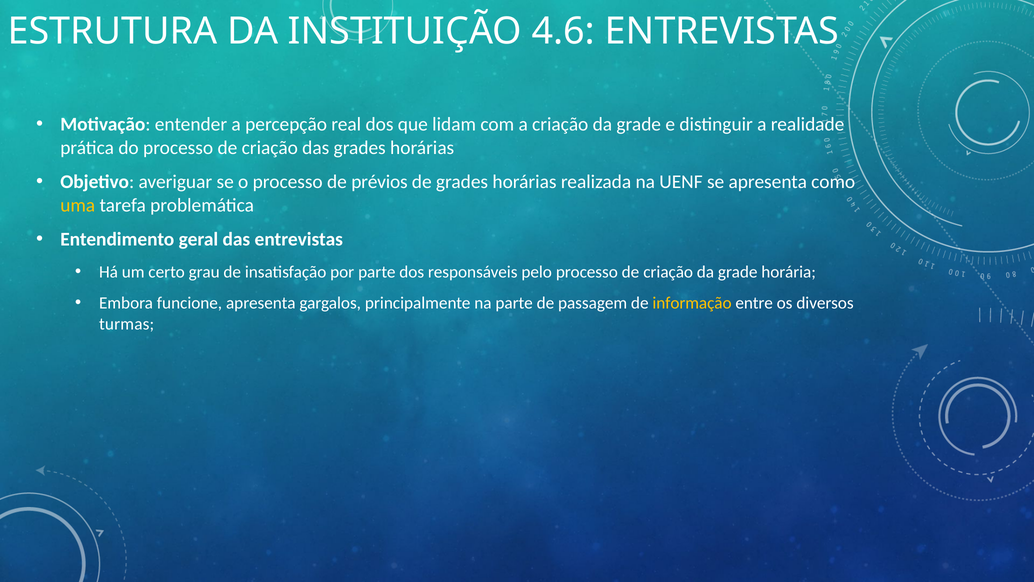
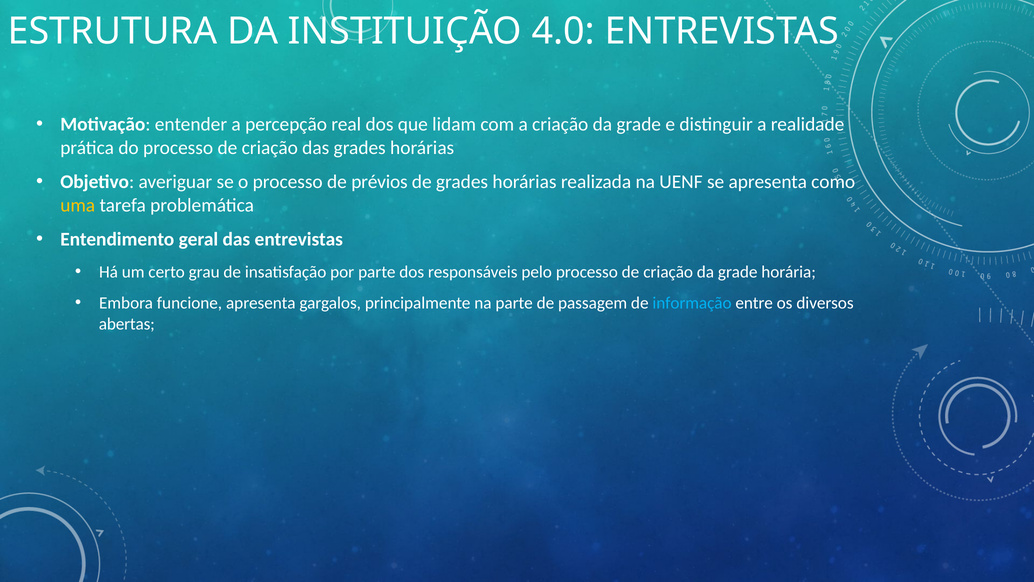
4.6: 4.6 -> 4.0
informação colour: yellow -> light blue
turmas: turmas -> abertas
